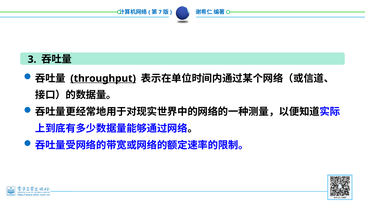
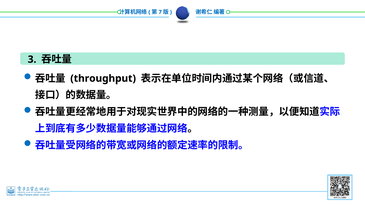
throughput underline: present -> none
